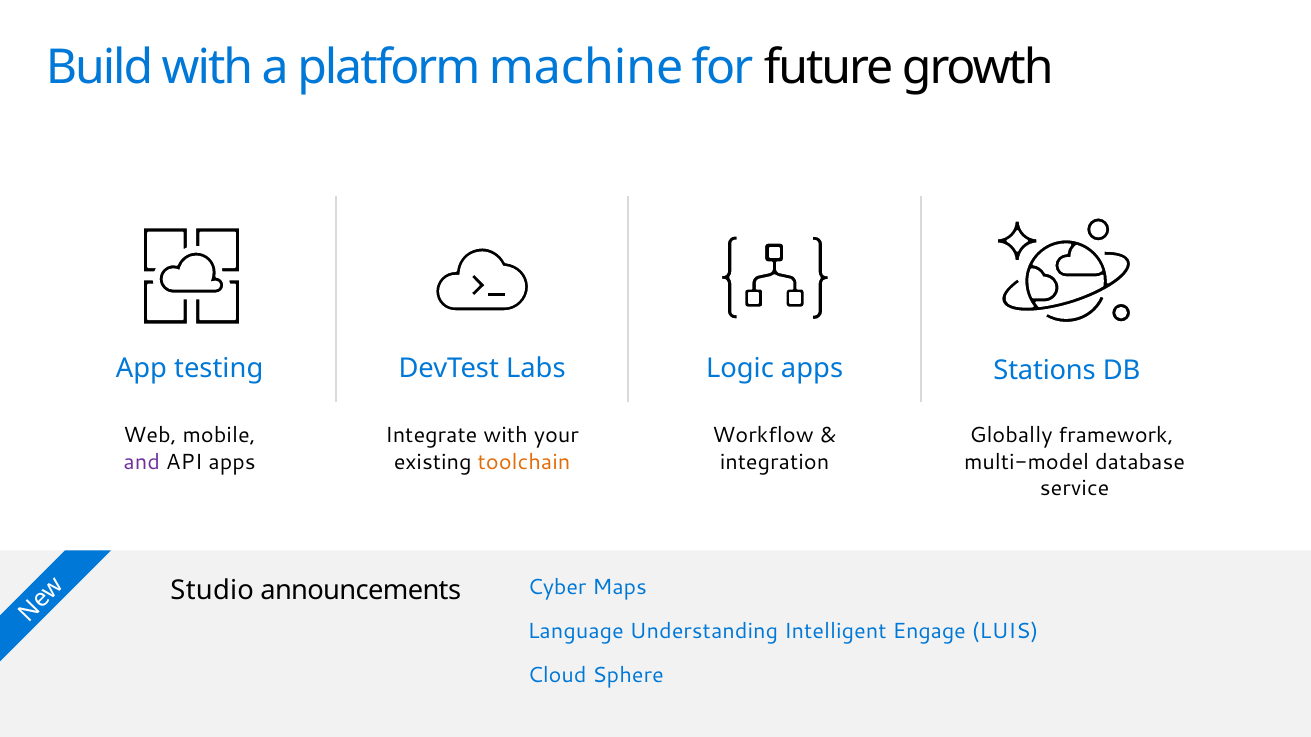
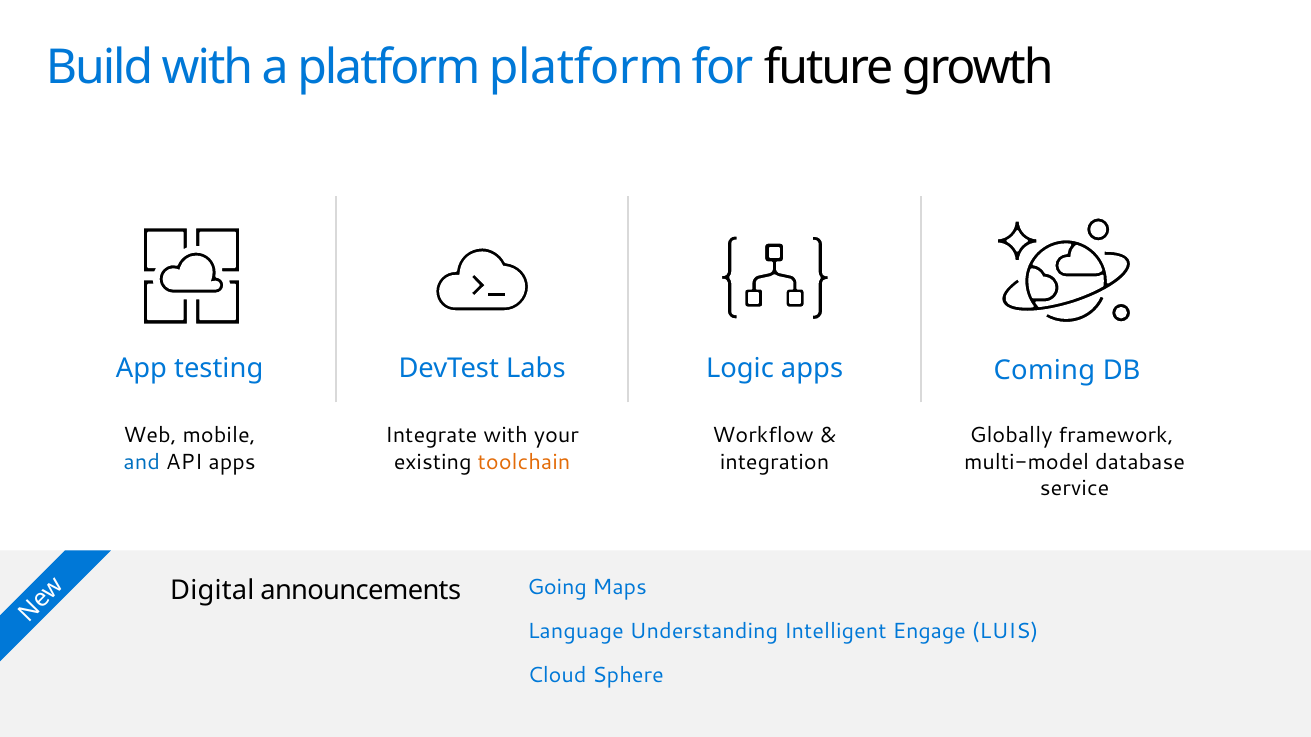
platform machine: machine -> platform
Stations: Stations -> Coming
and colour: purple -> blue
Studio: Studio -> Digital
Cyber: Cyber -> Going
